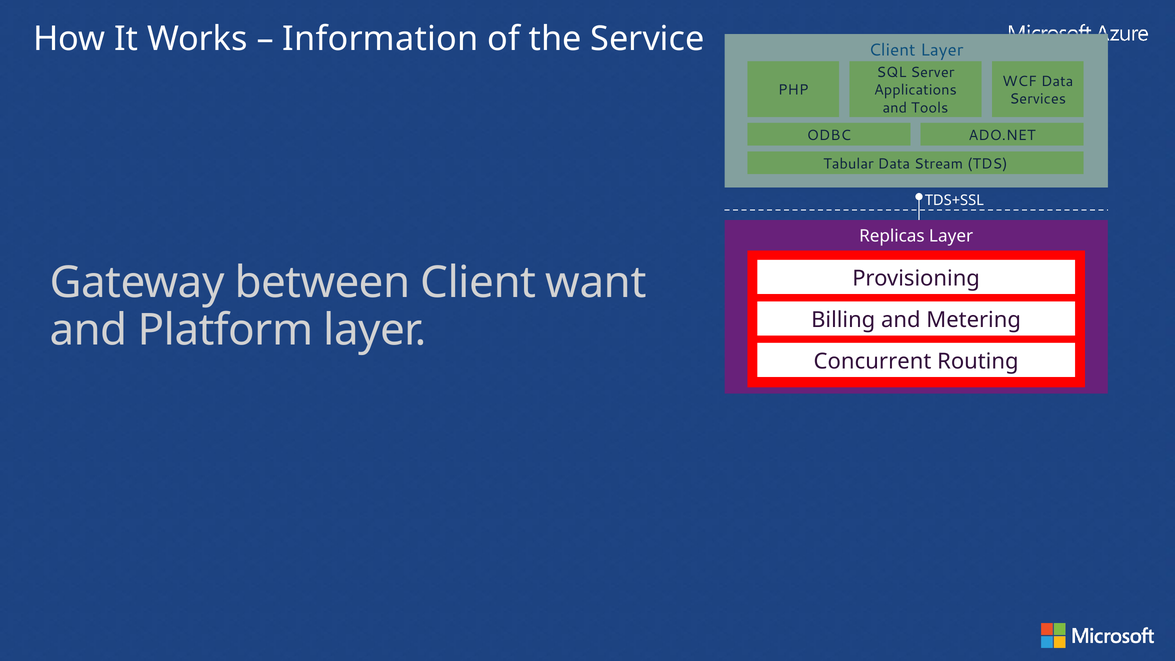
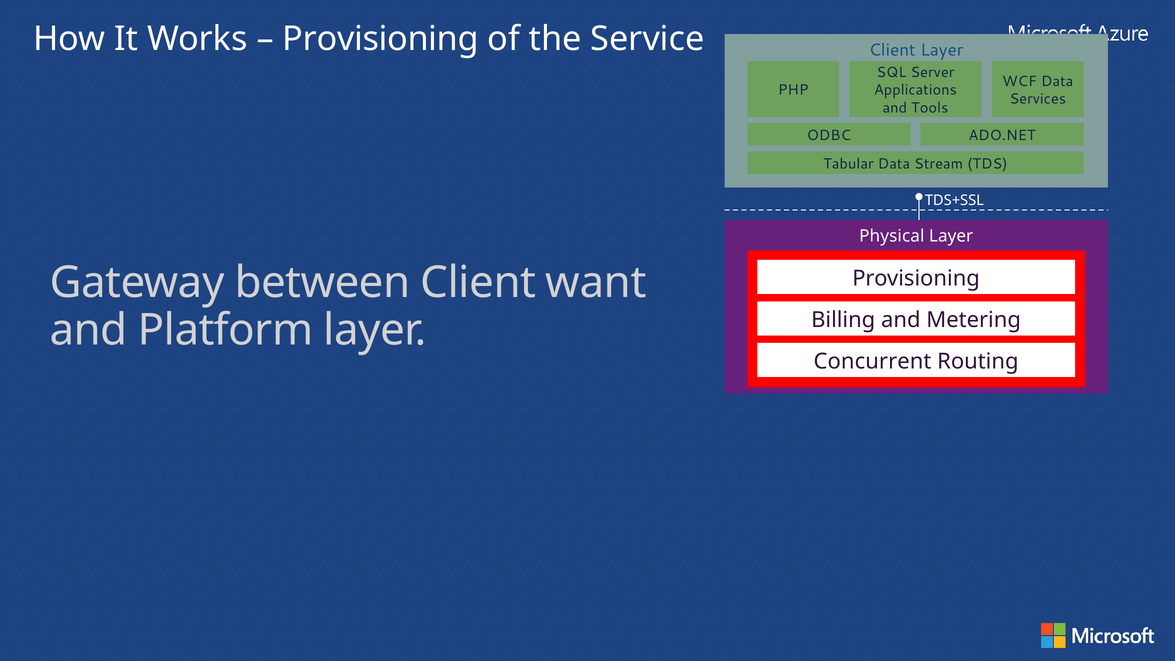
Information at (380, 39): Information -> Provisioning
Replicas: Replicas -> Physical
